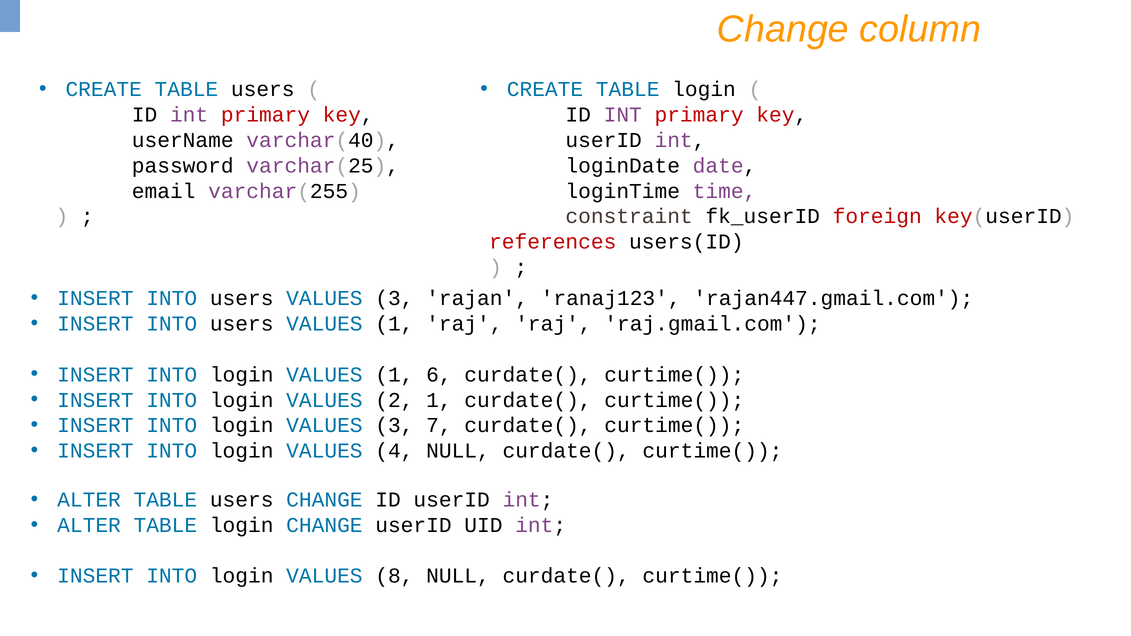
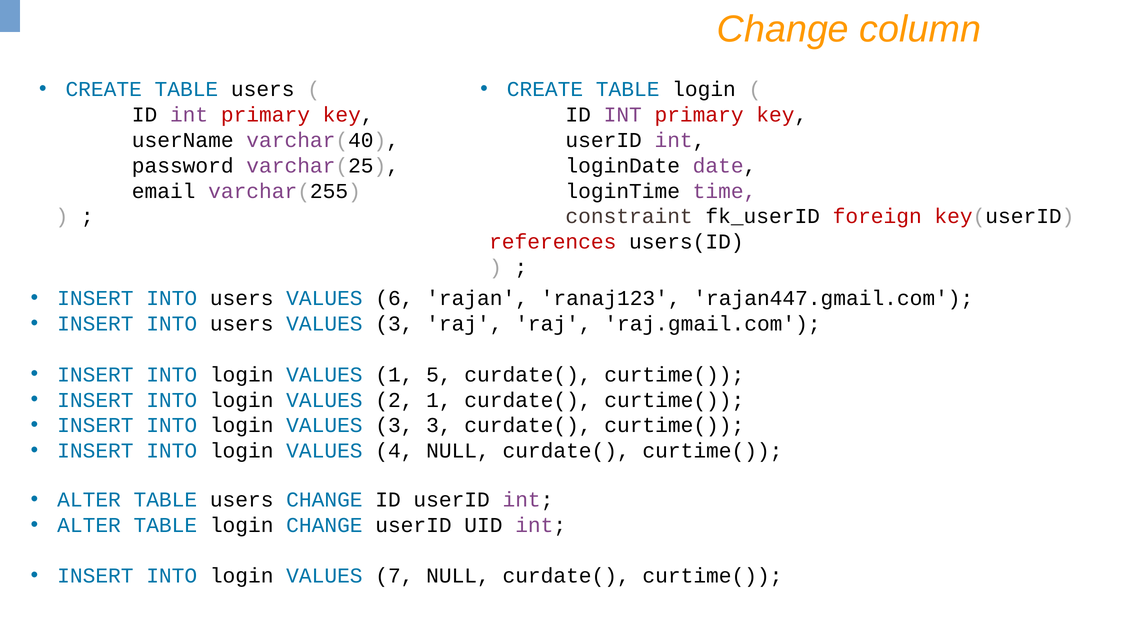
users VALUES 3: 3 -> 6
users VALUES 1: 1 -> 3
6: 6 -> 5
3 7: 7 -> 3
8: 8 -> 7
